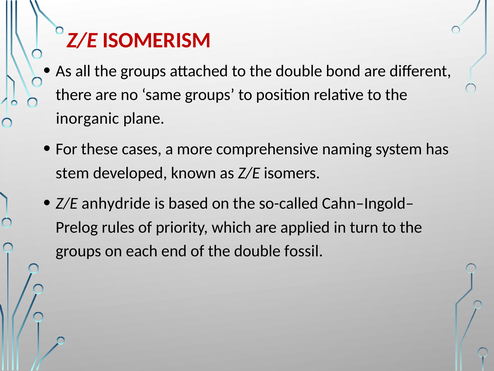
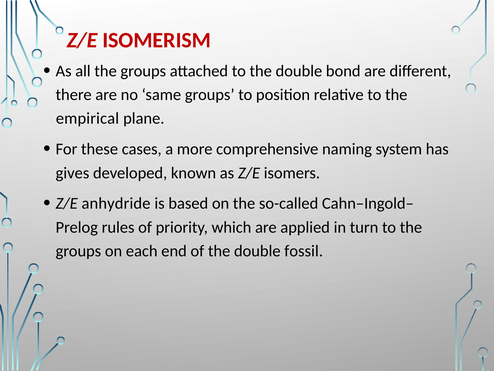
inorganic: inorganic -> empirical
stem: stem -> gives
